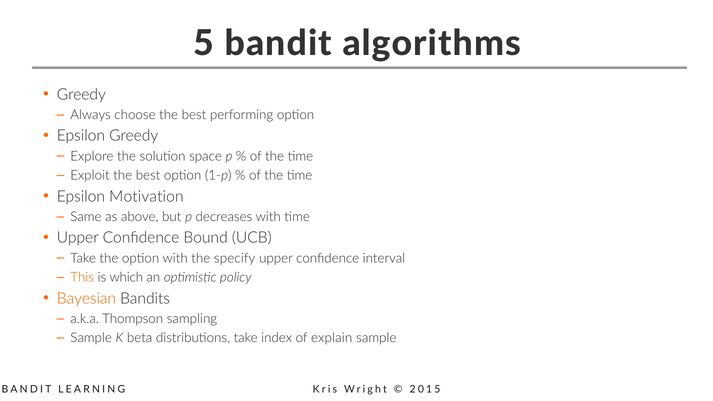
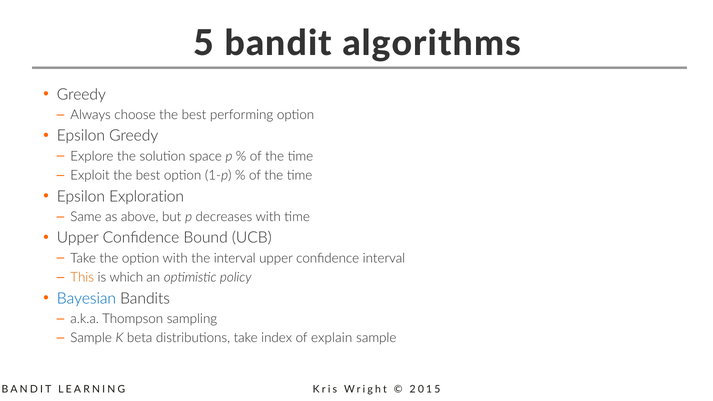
Motivation: Motivation -> Exploration
the specify: specify -> interval
Bayesian colour: orange -> blue
